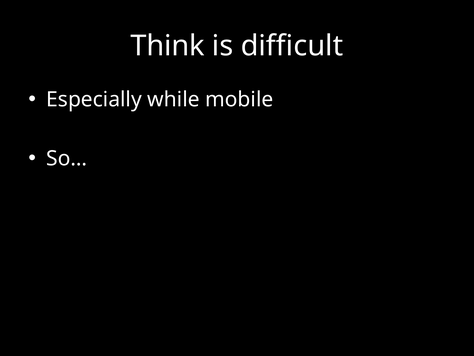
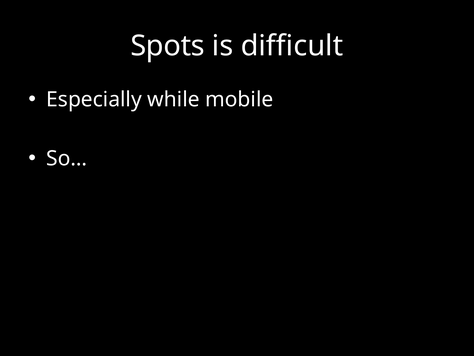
Think: Think -> Spots
